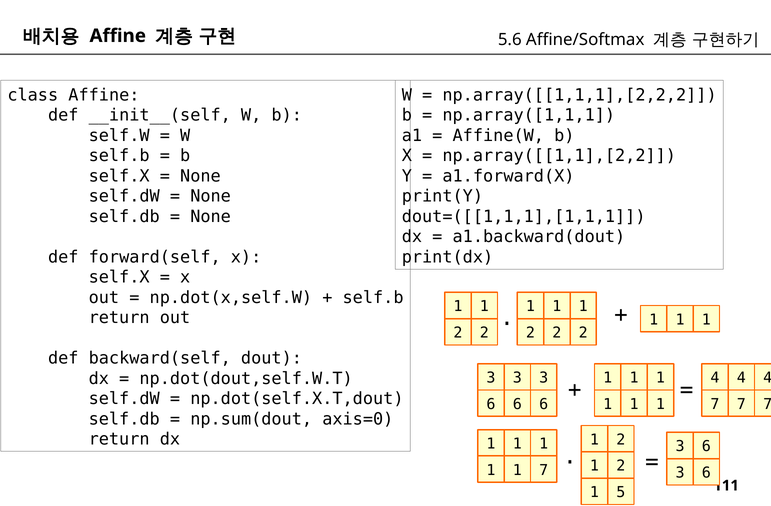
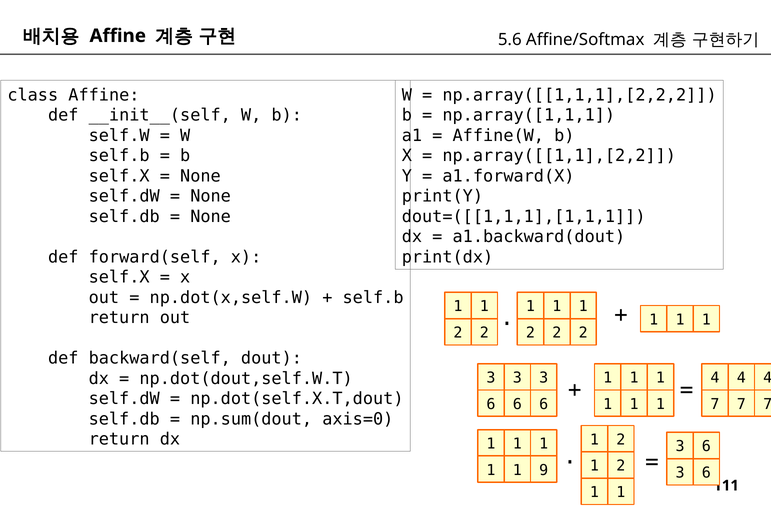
1 7: 7 -> 9
5 at (621, 493): 5 -> 1
